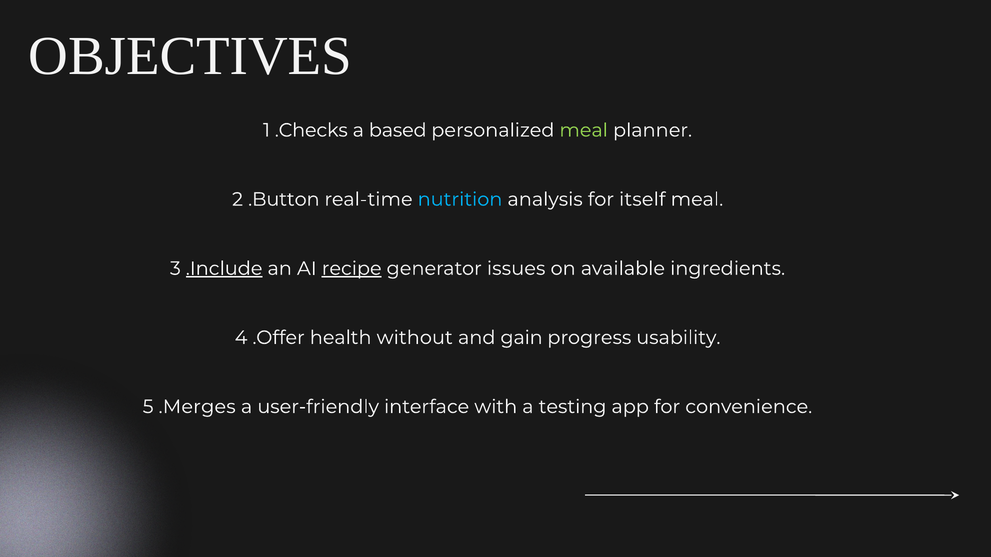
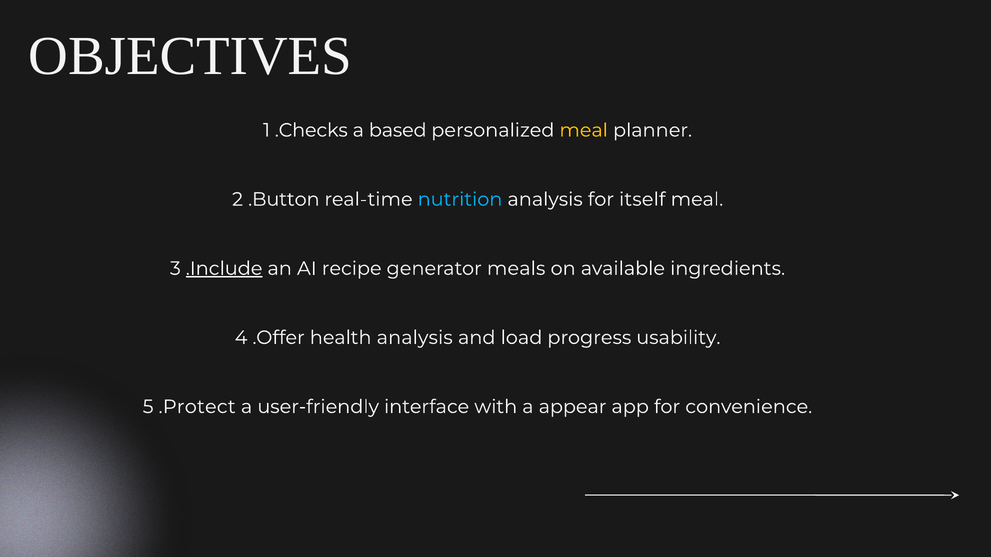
meal at (584, 130) colour: light green -> yellow
recipe underline: present -> none
issues: issues -> meals
health without: without -> analysis
gain: gain -> load
.Merges: .Merges -> .Protect
testing: testing -> appear
